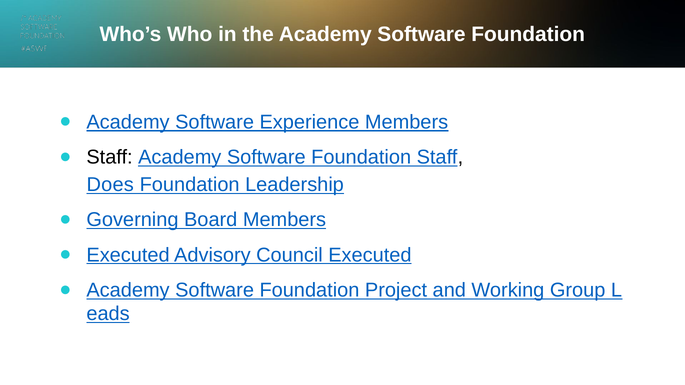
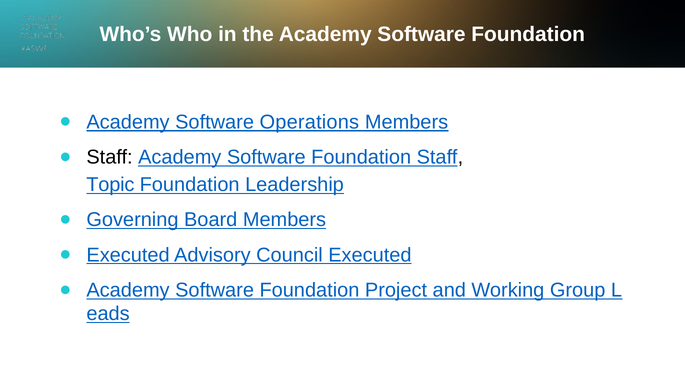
Experience: Experience -> Operations
Does: Does -> Topic
